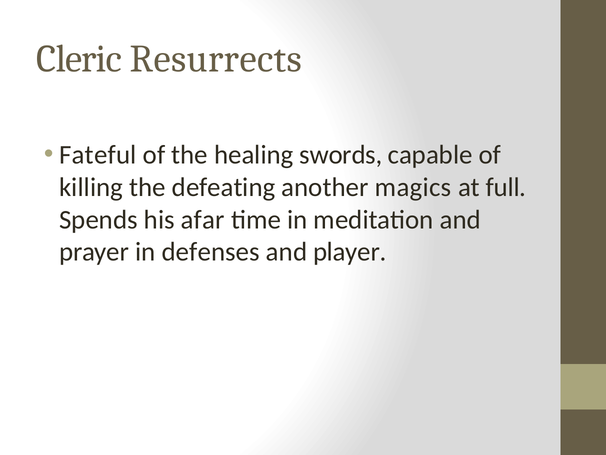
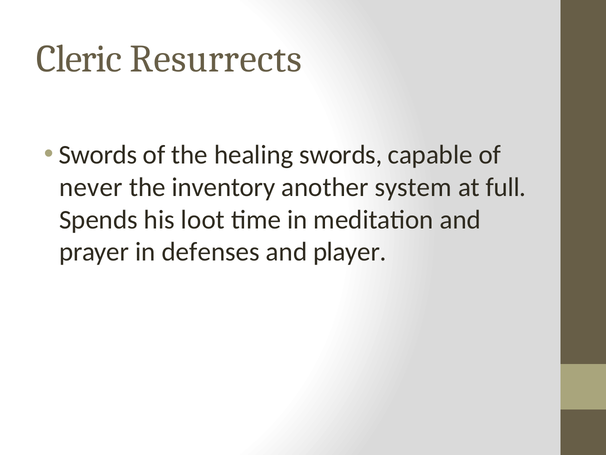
Fateful at (98, 155): Fateful -> Swords
killing: killing -> never
defeating: defeating -> inventory
magics: magics -> system
afar: afar -> loot
